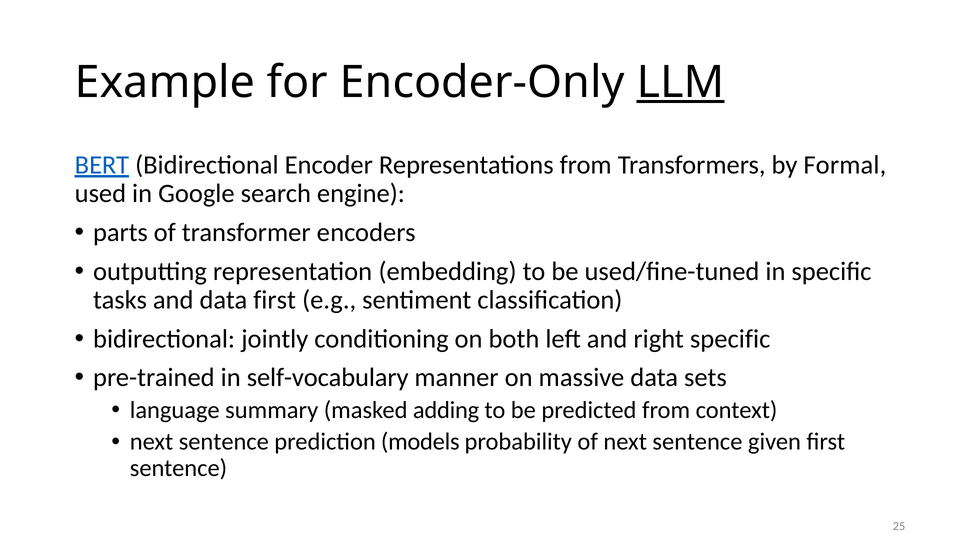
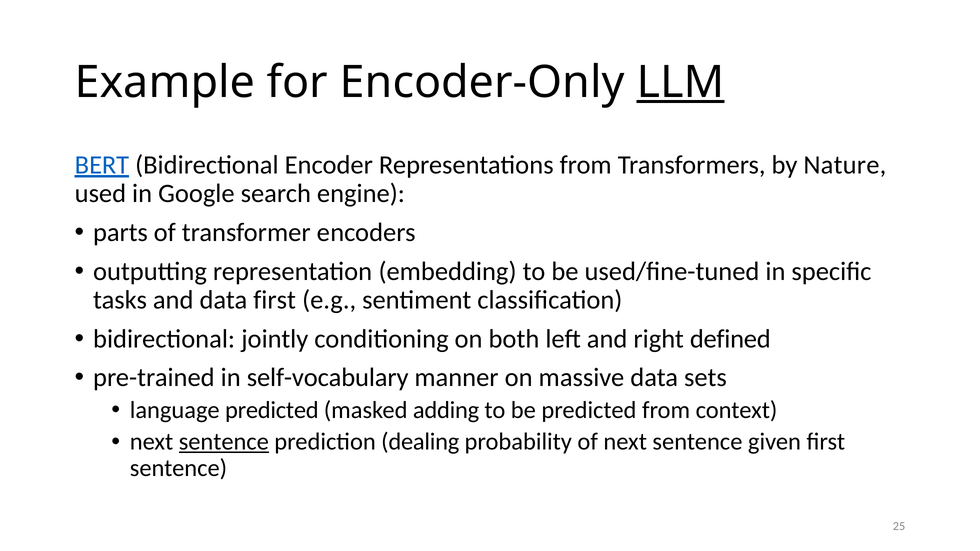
Formal: Formal -> Nature
right specific: specific -> defined
language summary: summary -> predicted
sentence at (224, 442) underline: none -> present
models: models -> dealing
